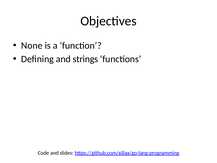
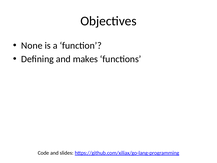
strings: strings -> makes
